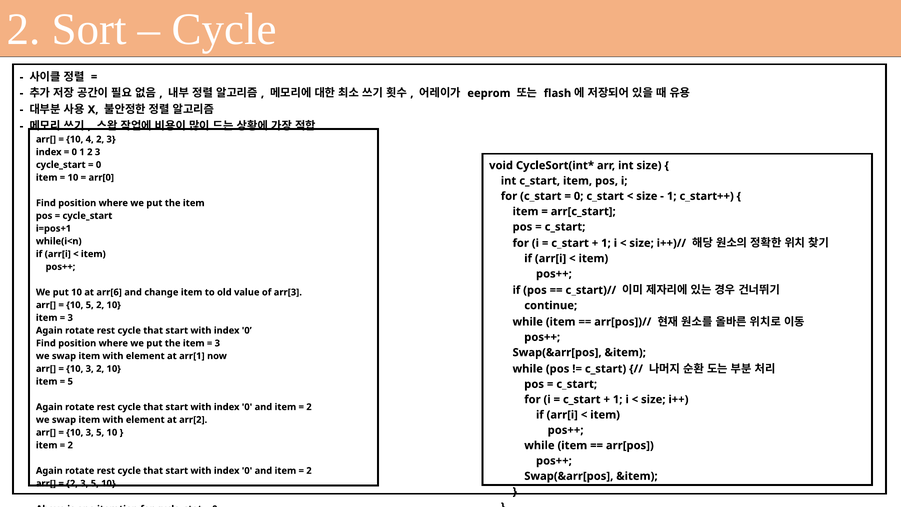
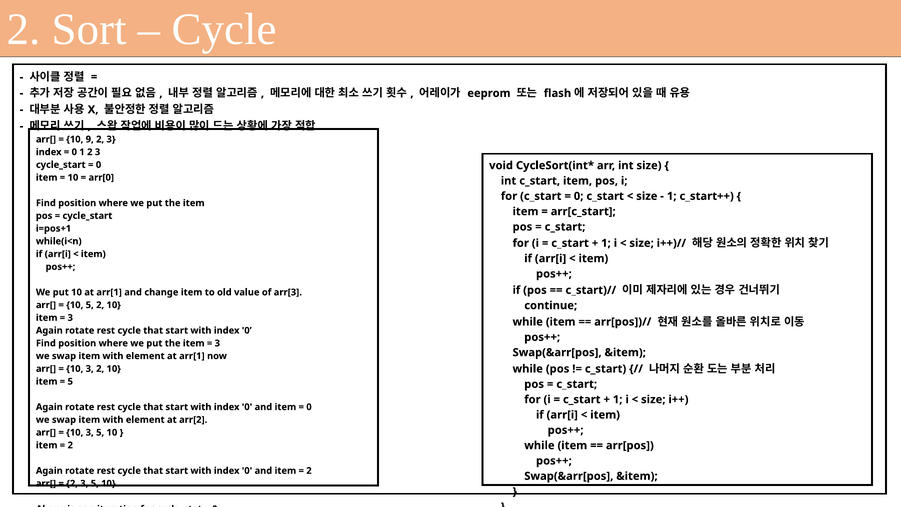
4: 4 -> 9
10 at arr[6: arr[6 -> arr[1
2 at (309, 407): 2 -> 0
